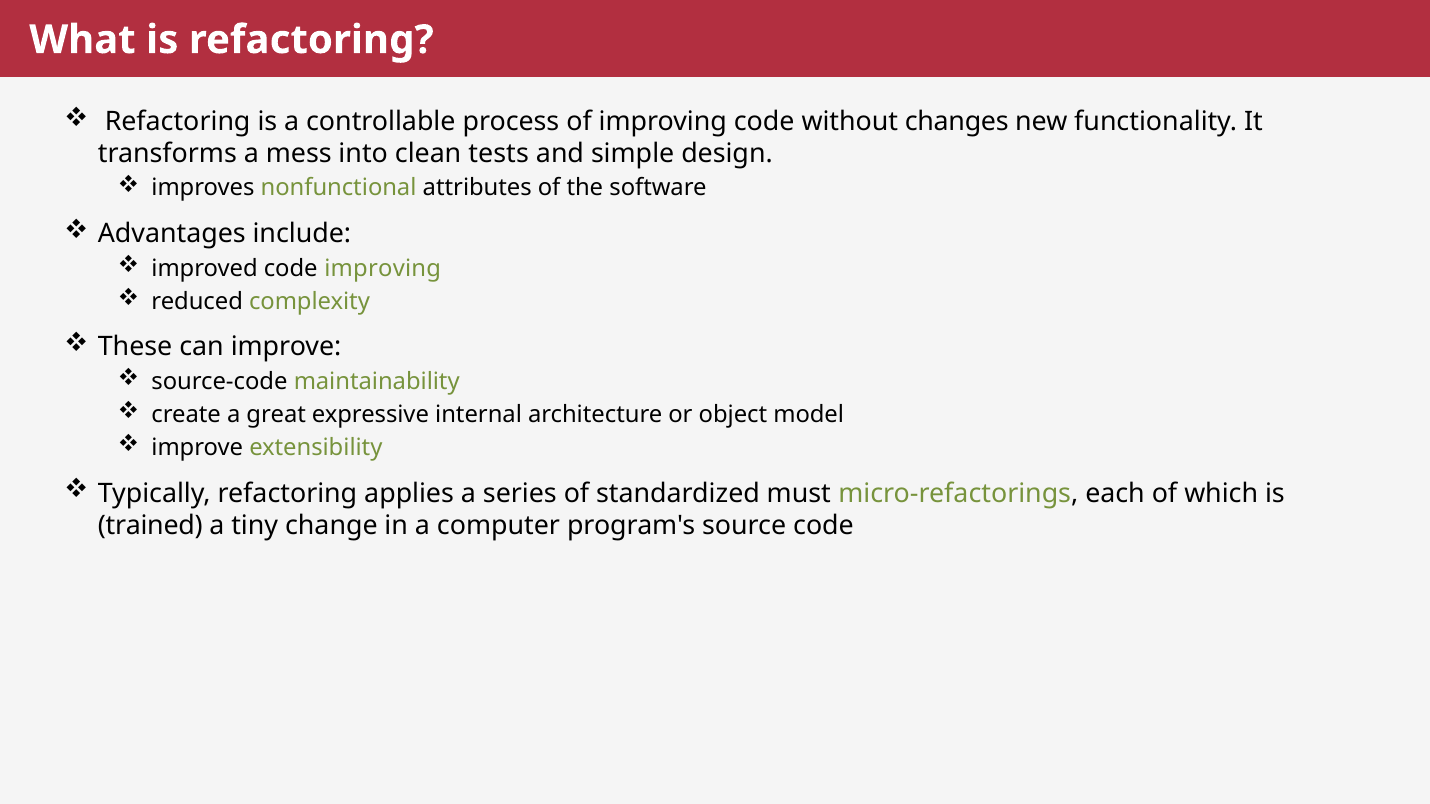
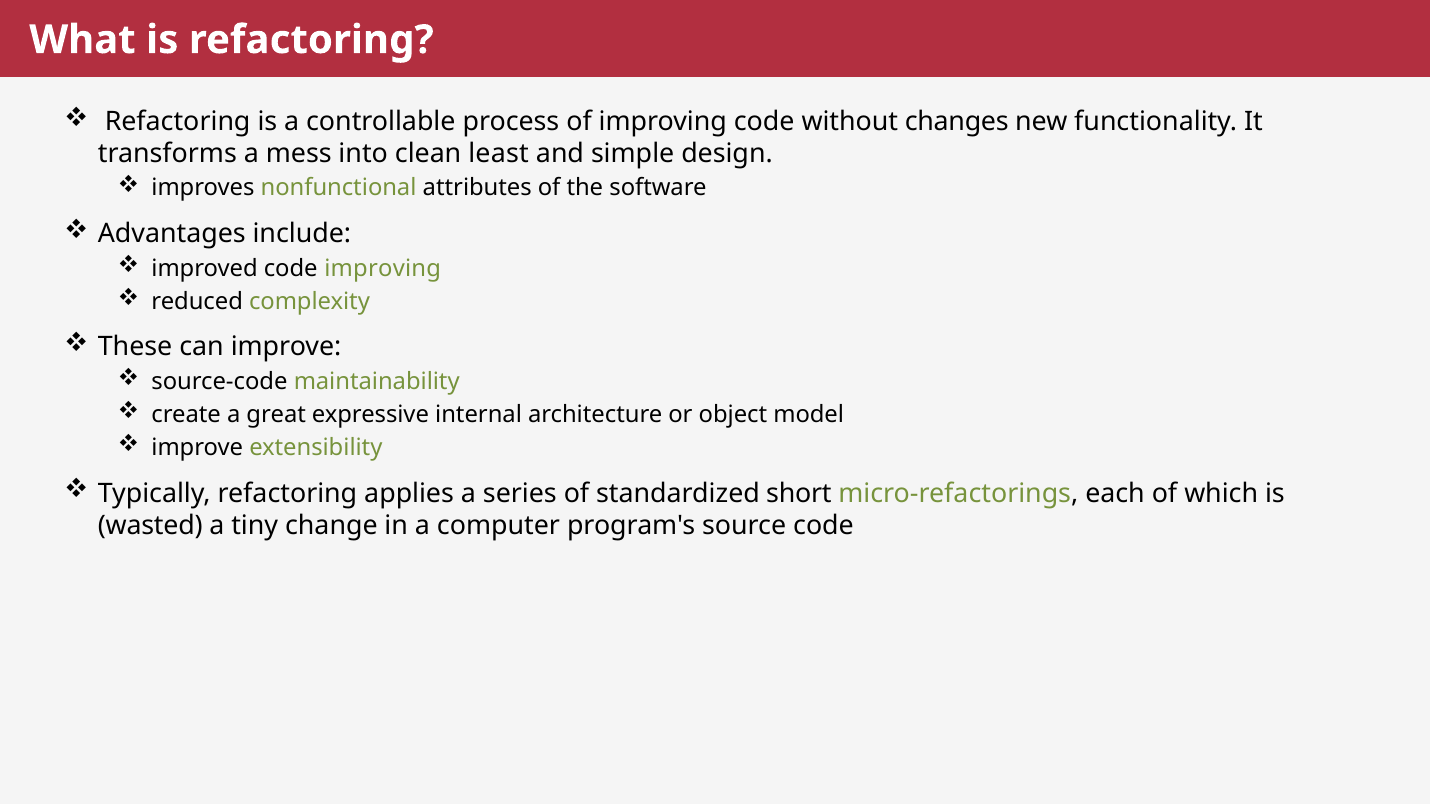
tests: tests -> least
must: must -> short
trained: trained -> wasted
